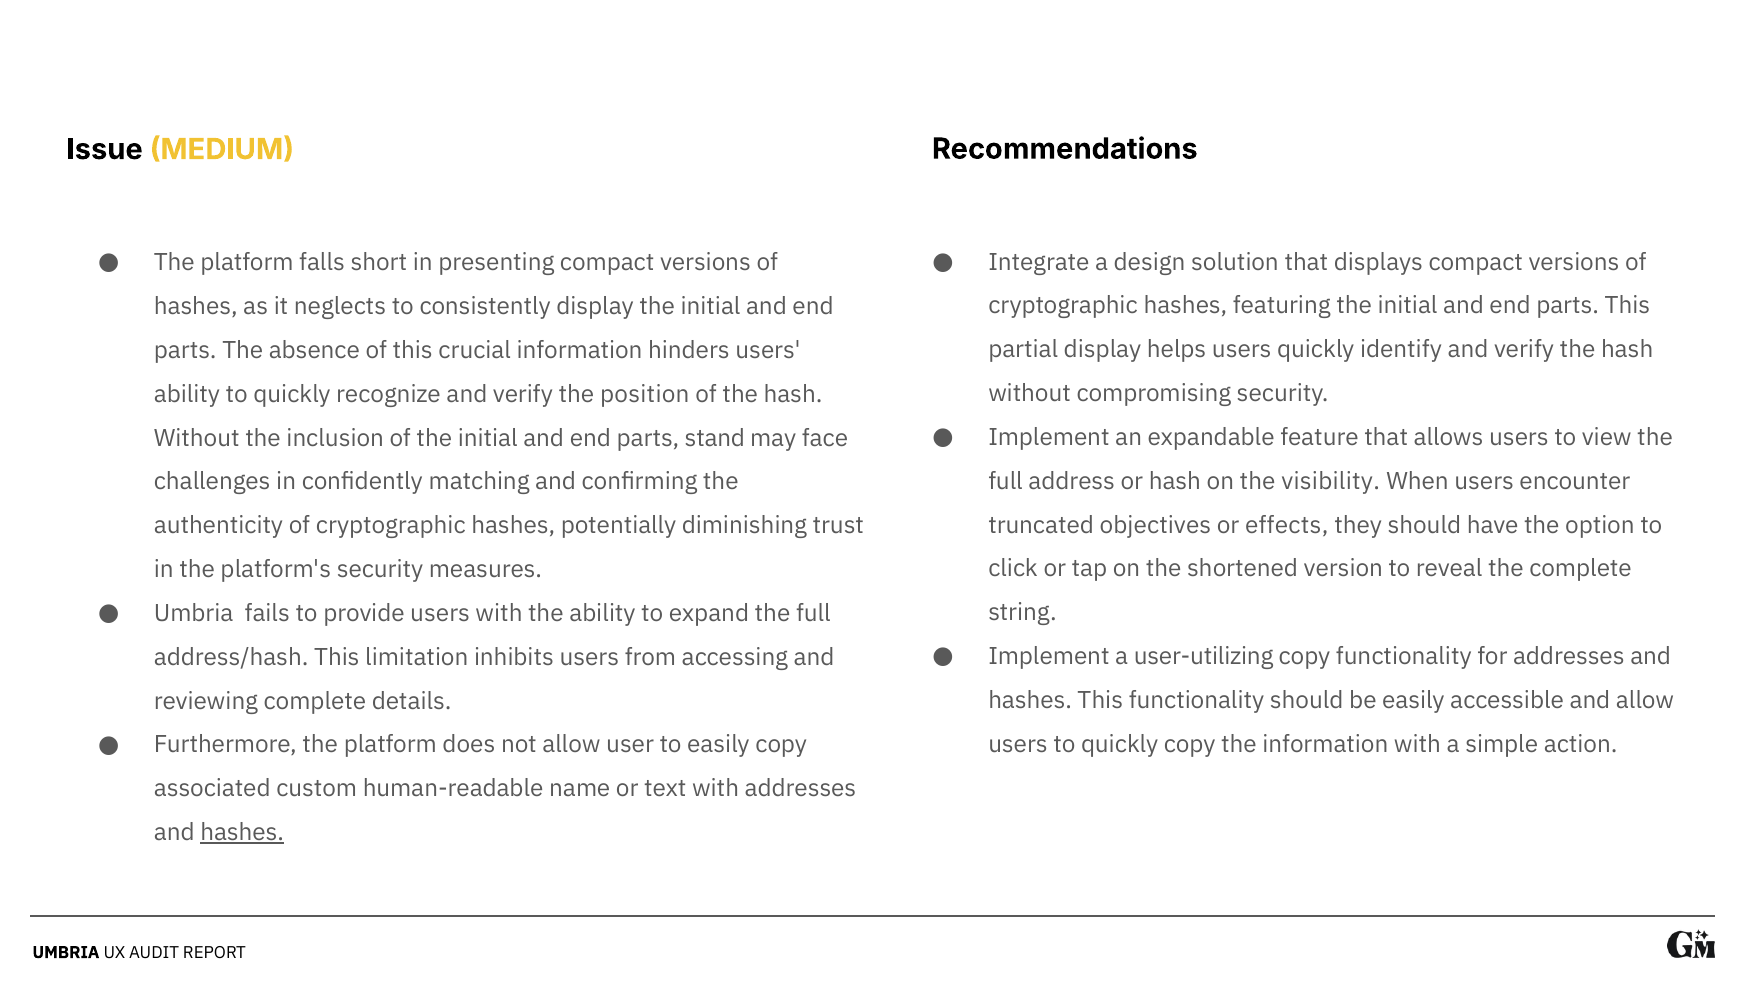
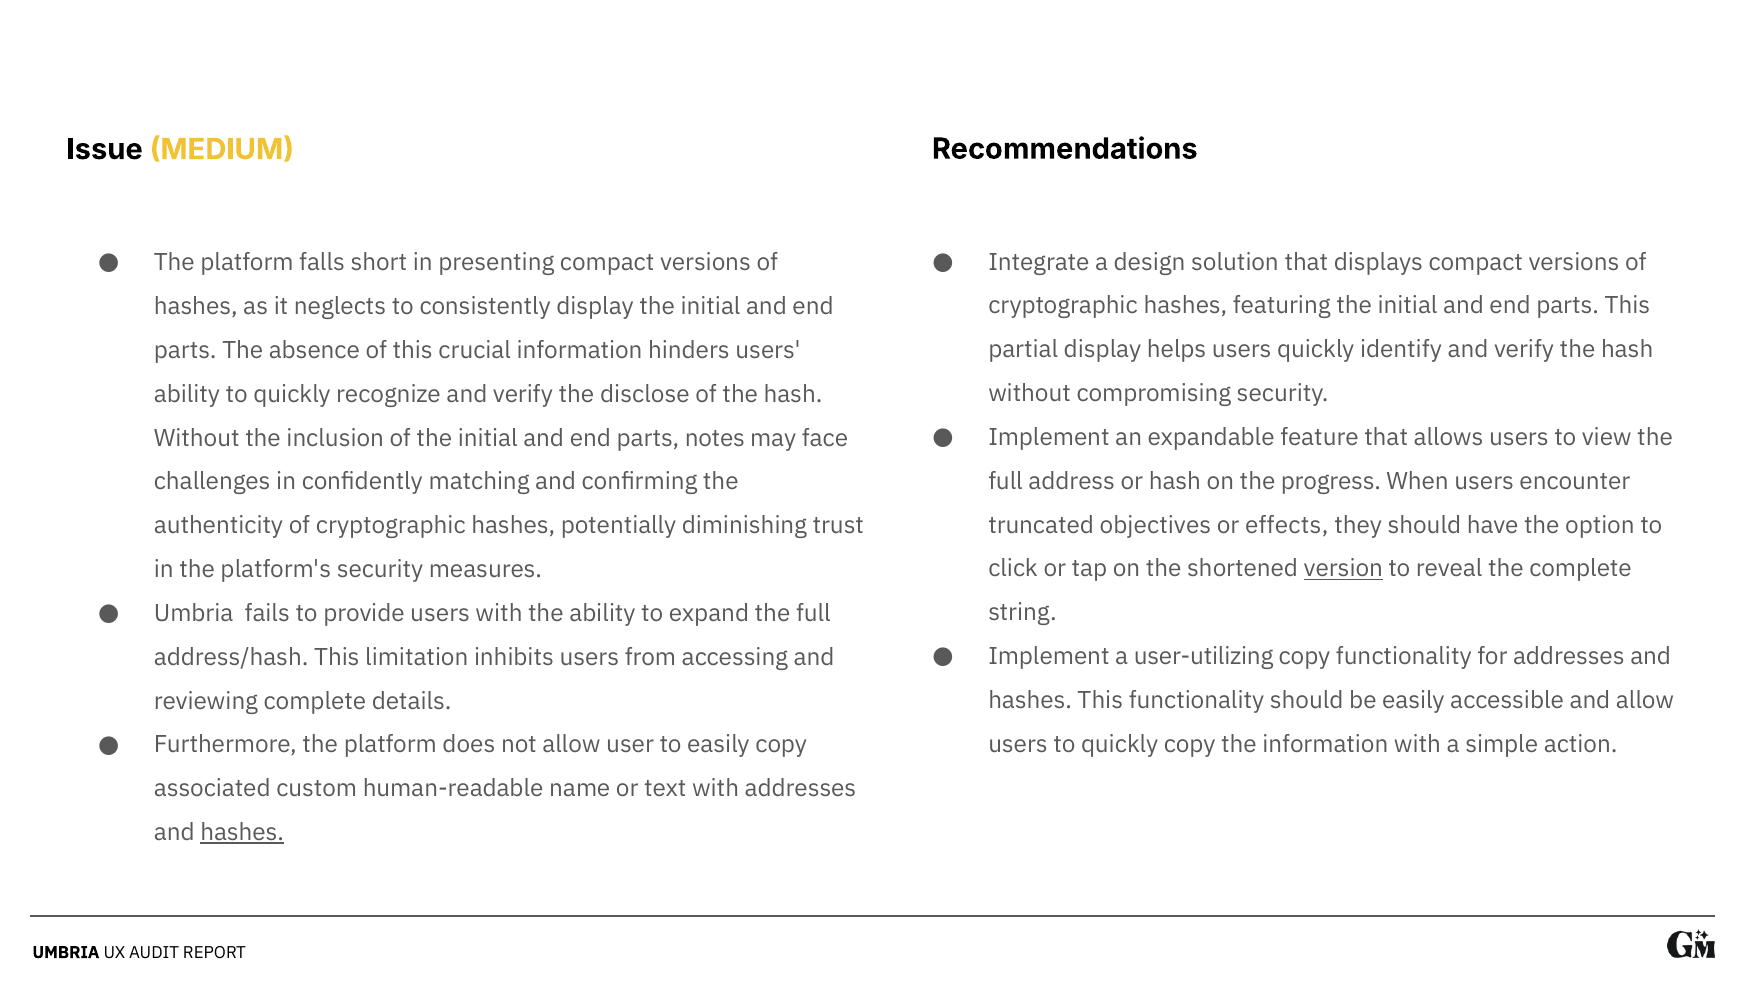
position: position -> disclose
stand: stand -> notes
visibility: visibility -> progress
version underline: none -> present
